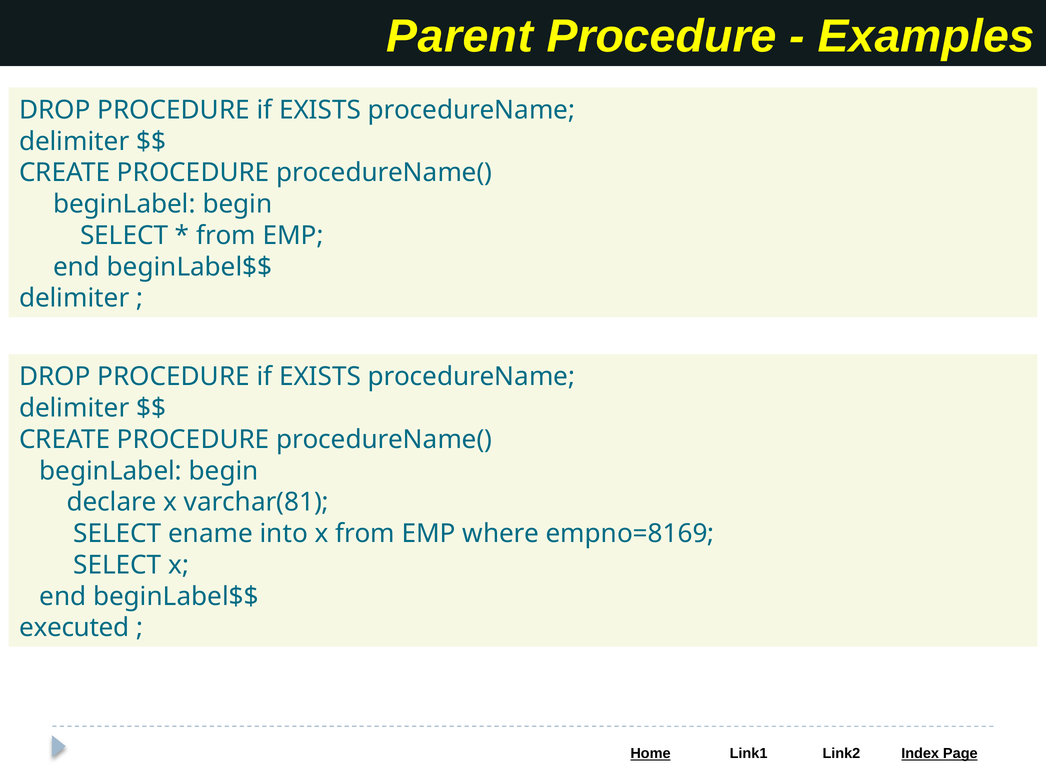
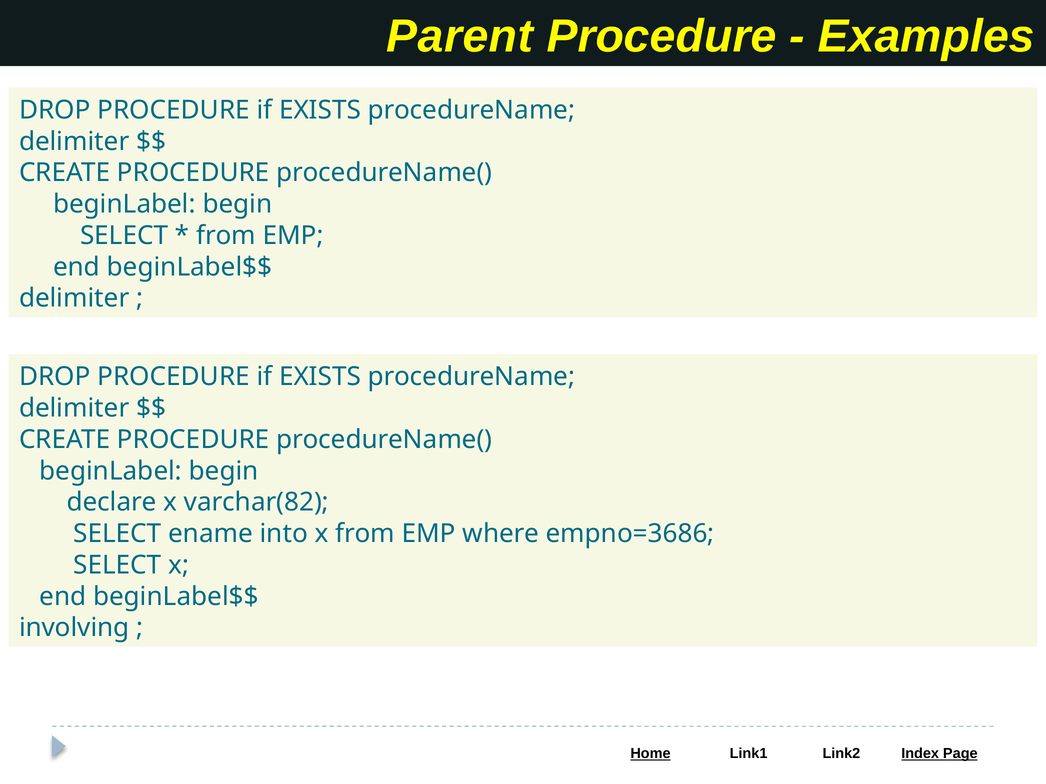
varchar(81: varchar(81 -> varchar(82
empno=8169: empno=8169 -> empno=3686
executed: executed -> involving
